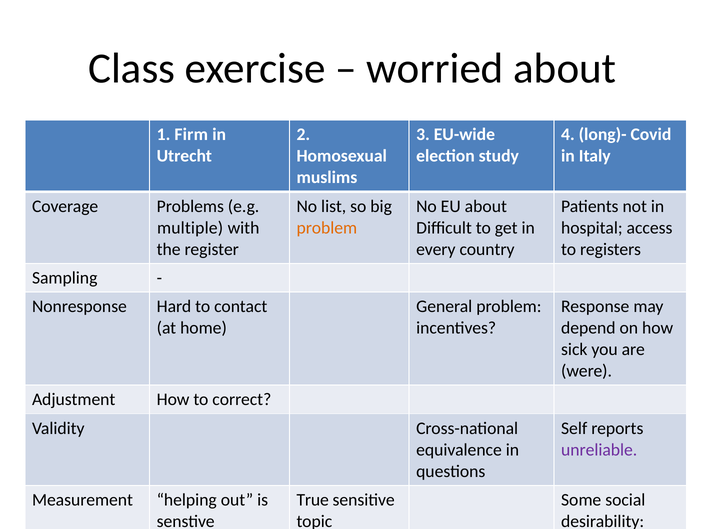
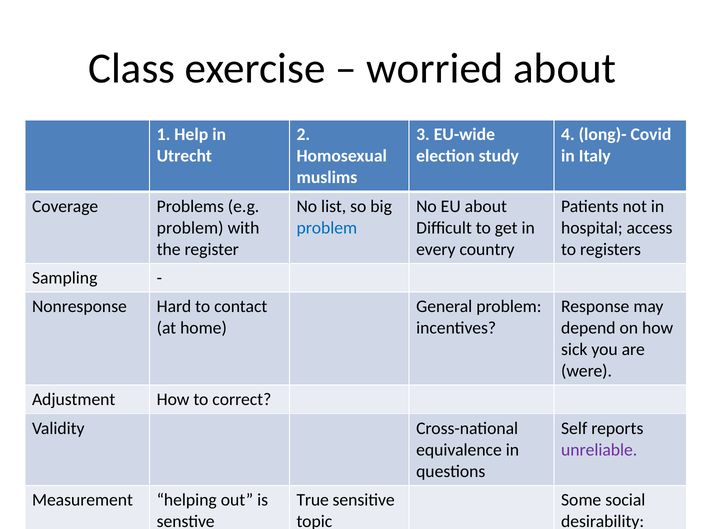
Firm: Firm -> Help
multiple at (190, 228): multiple -> problem
problem at (327, 228) colour: orange -> blue
